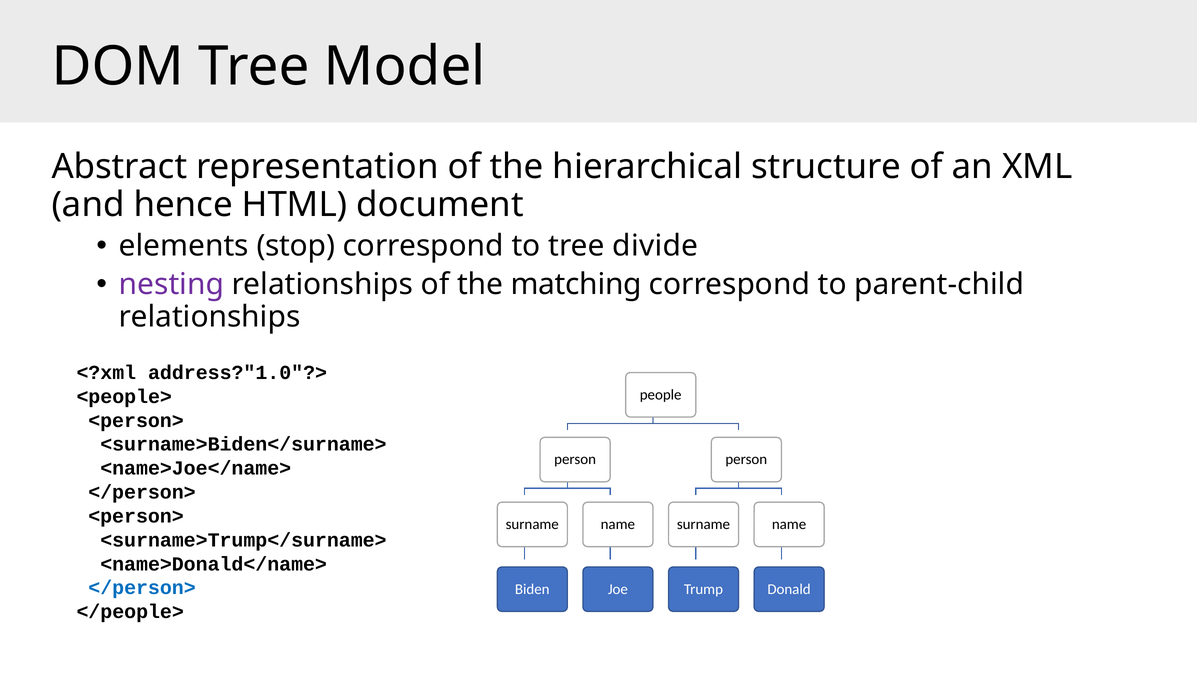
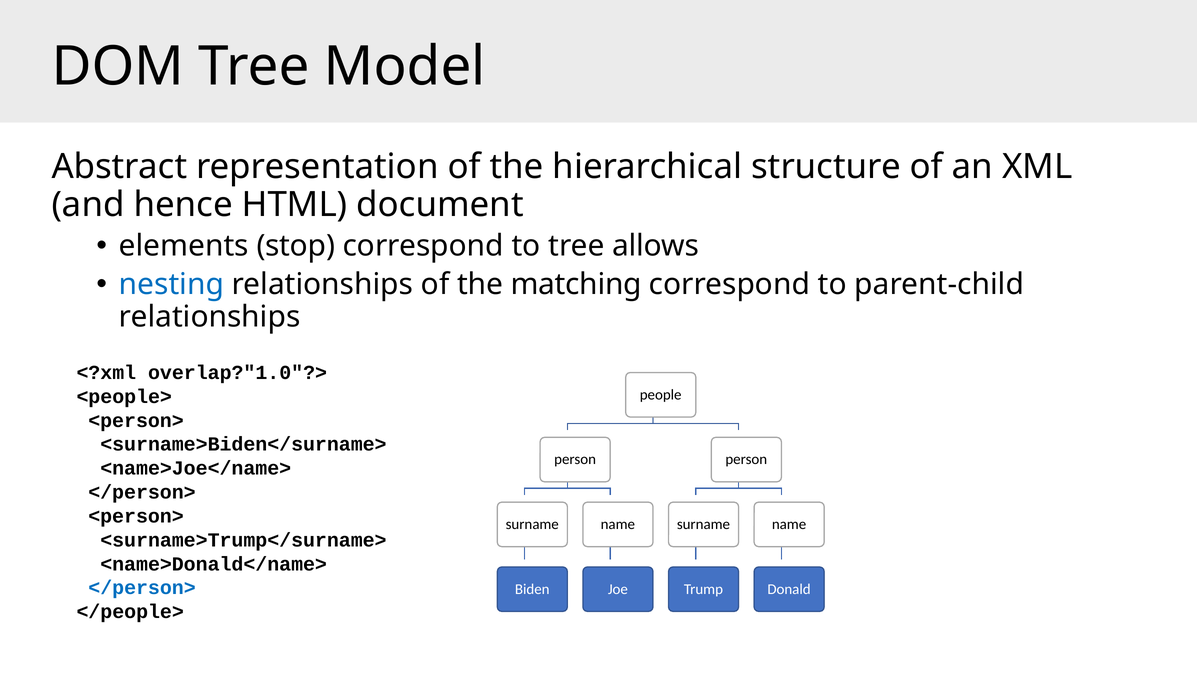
divide: divide -> allows
nesting colour: purple -> blue
address?"1.0"?>: address?"1.0"?> -> overlap?"1.0"?>
